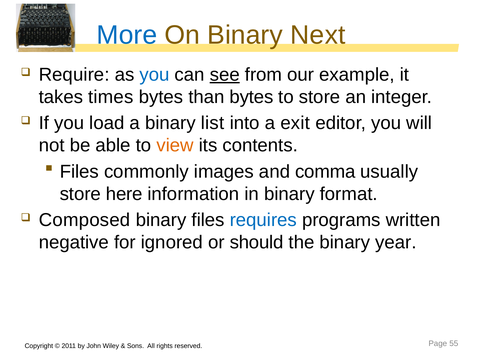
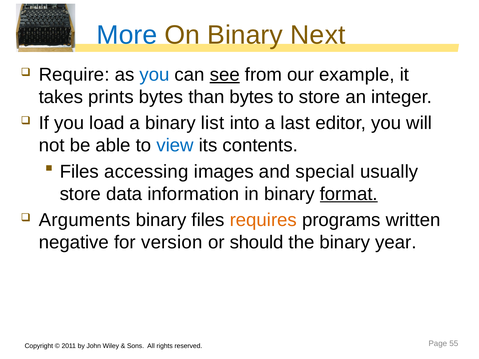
times: times -> prints
exit: exit -> last
view colour: orange -> blue
commonly: commonly -> accessing
comma: comma -> special
here: here -> data
format underline: none -> present
Composed: Composed -> Arguments
requires colour: blue -> orange
ignored: ignored -> version
